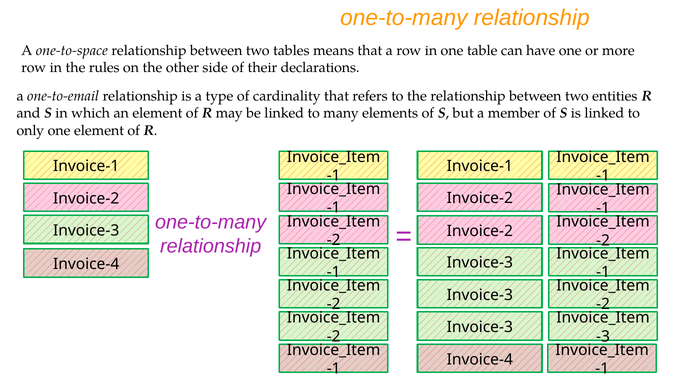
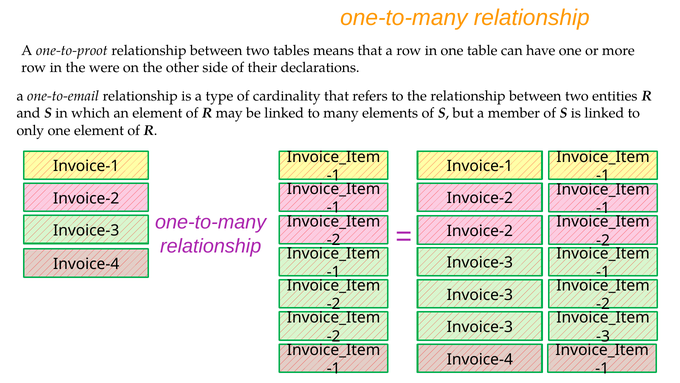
one-to-space: one-to-space -> one-to-proot
rules: rules -> were
